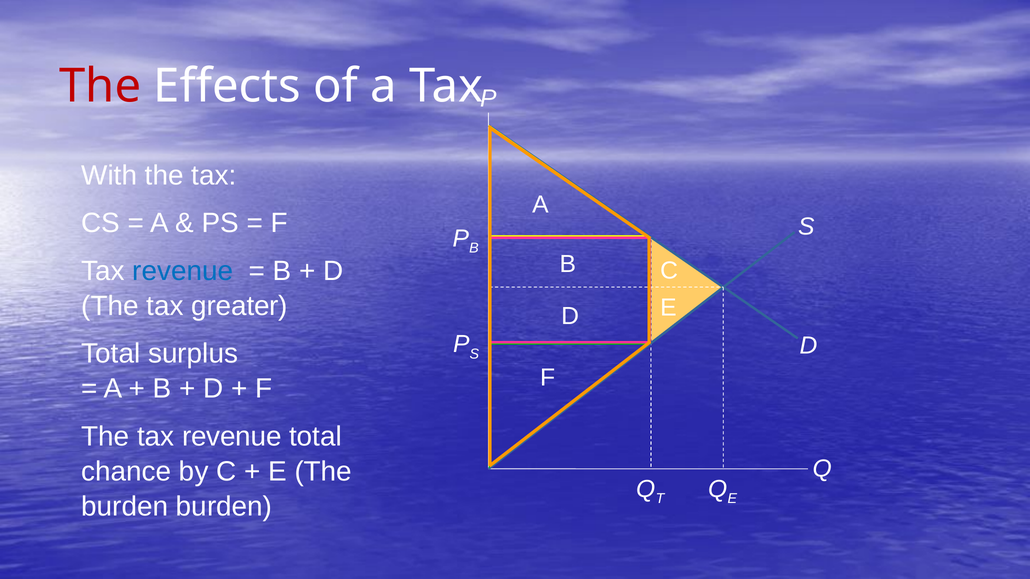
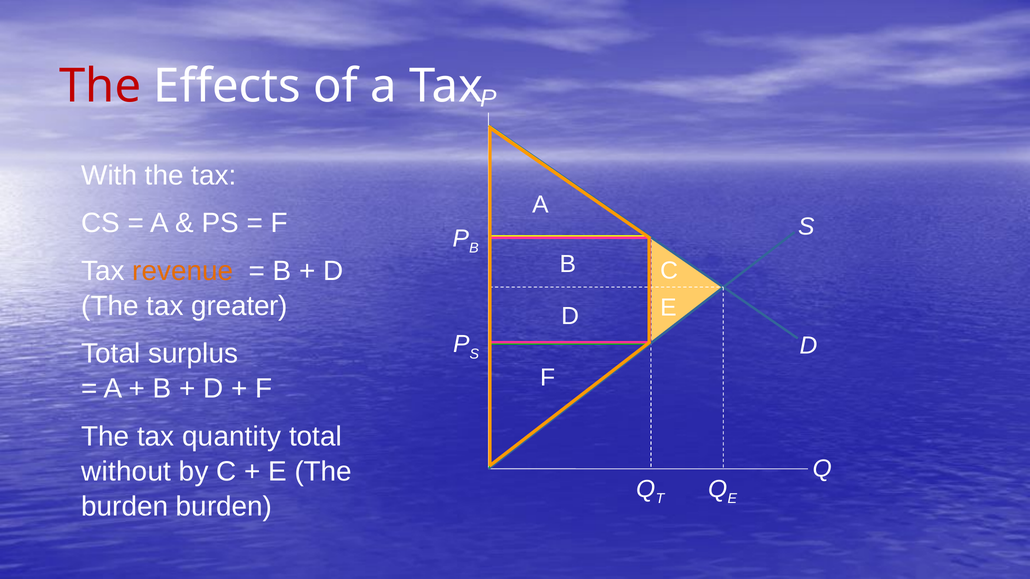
revenue at (183, 271) colour: blue -> orange
The tax revenue: revenue -> quantity
chance: chance -> without
